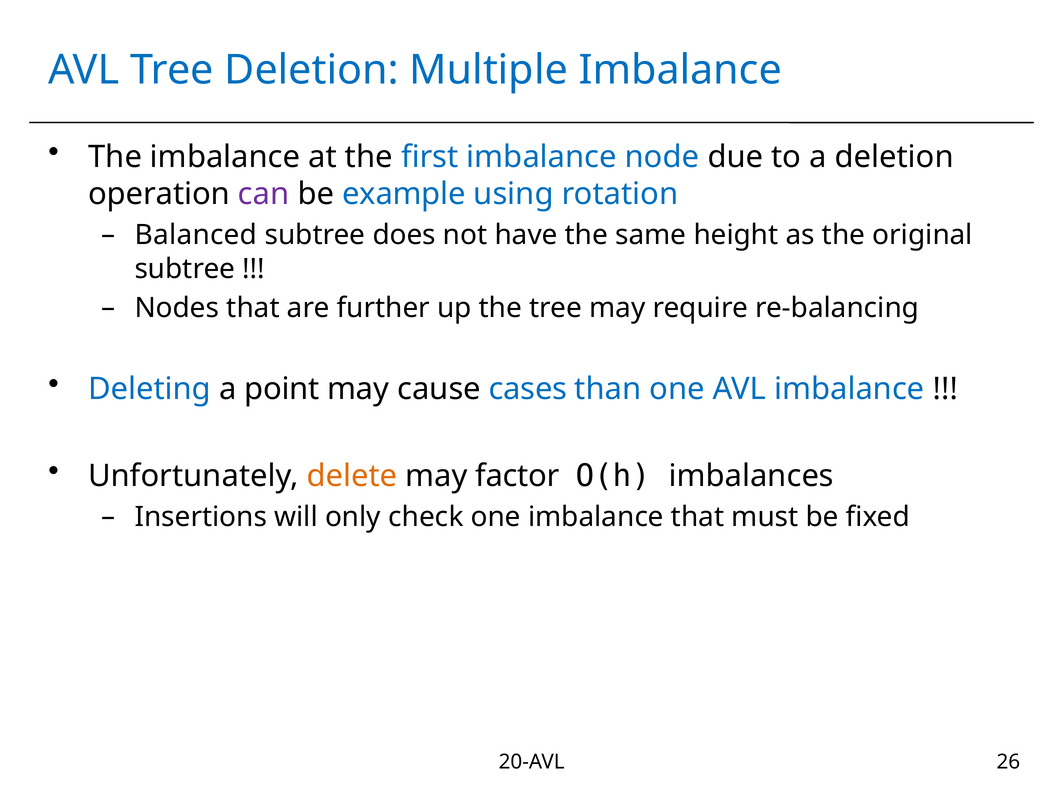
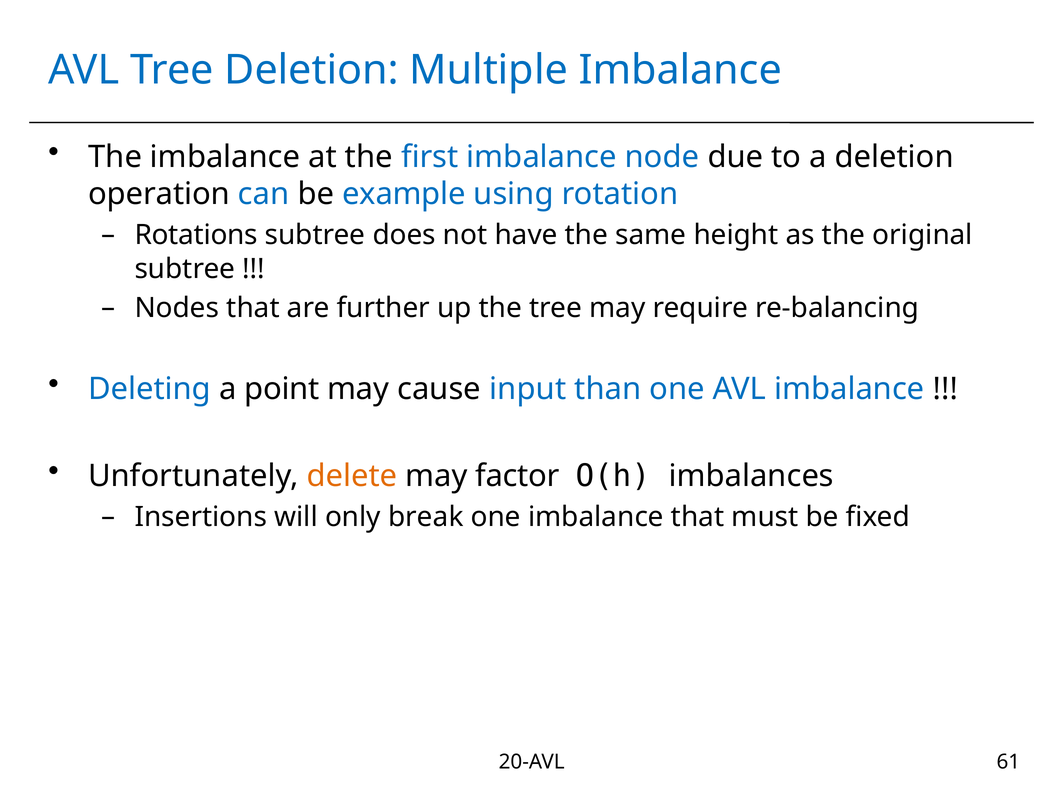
can colour: purple -> blue
Balanced: Balanced -> Rotations
cases: cases -> input
check: check -> break
26: 26 -> 61
